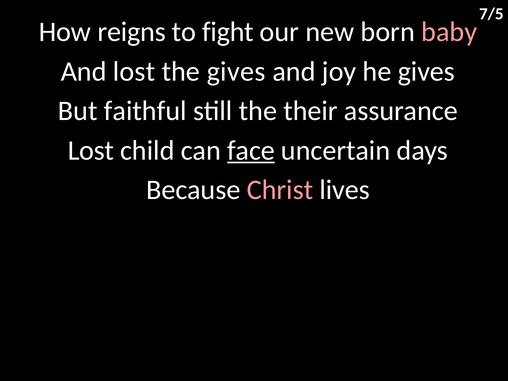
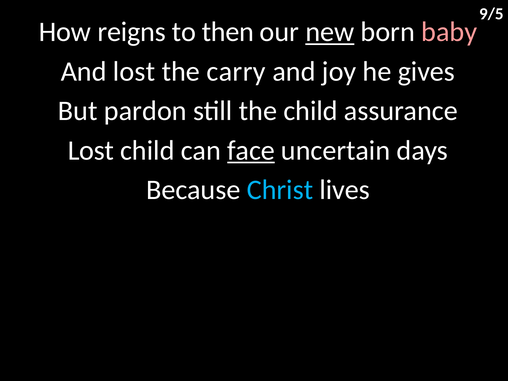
7/5: 7/5 -> 9/5
fight: fight -> then
new underline: none -> present
the gives: gives -> carry
faithful: faithful -> pardon
the their: their -> child
Christ colour: pink -> light blue
